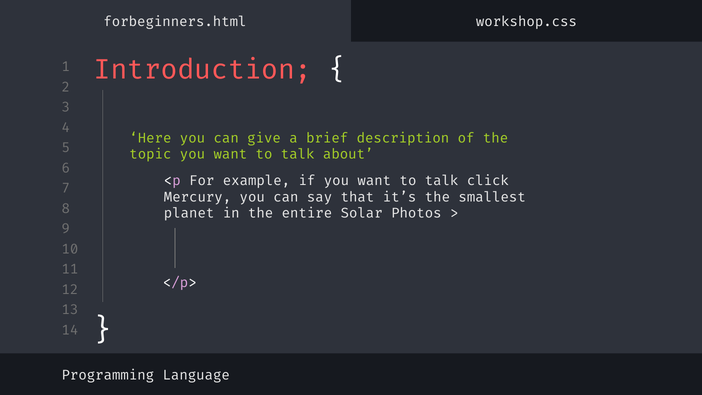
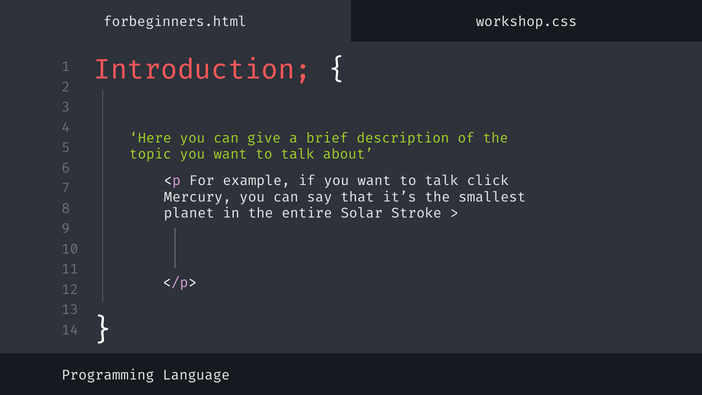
Photos: Photos -> Stroke
